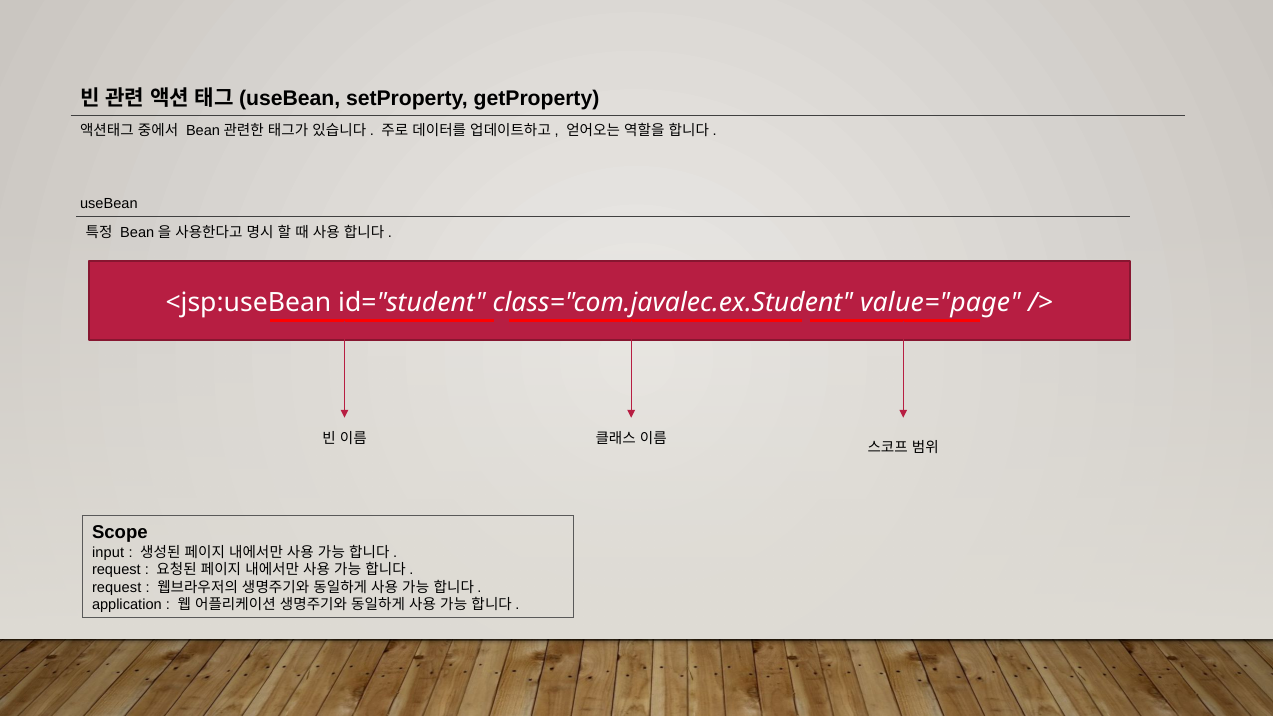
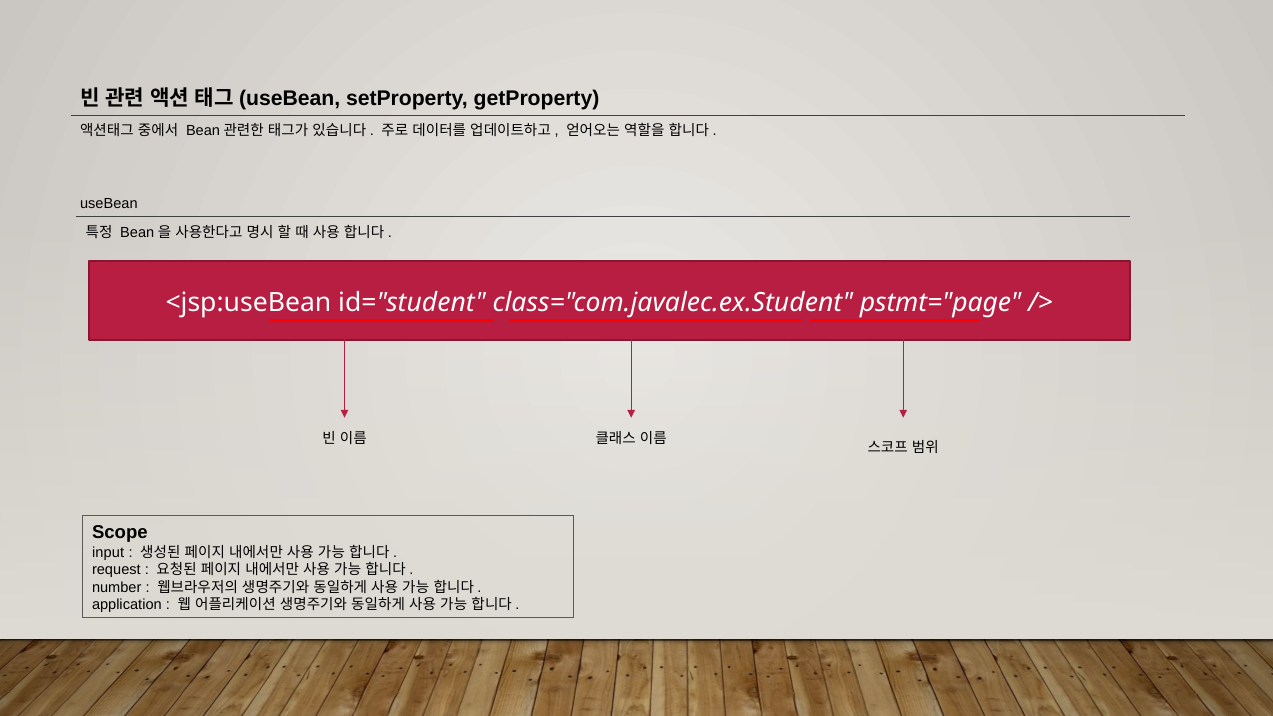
value="page: value="page -> pstmt="page
request at (117, 587): request -> number
